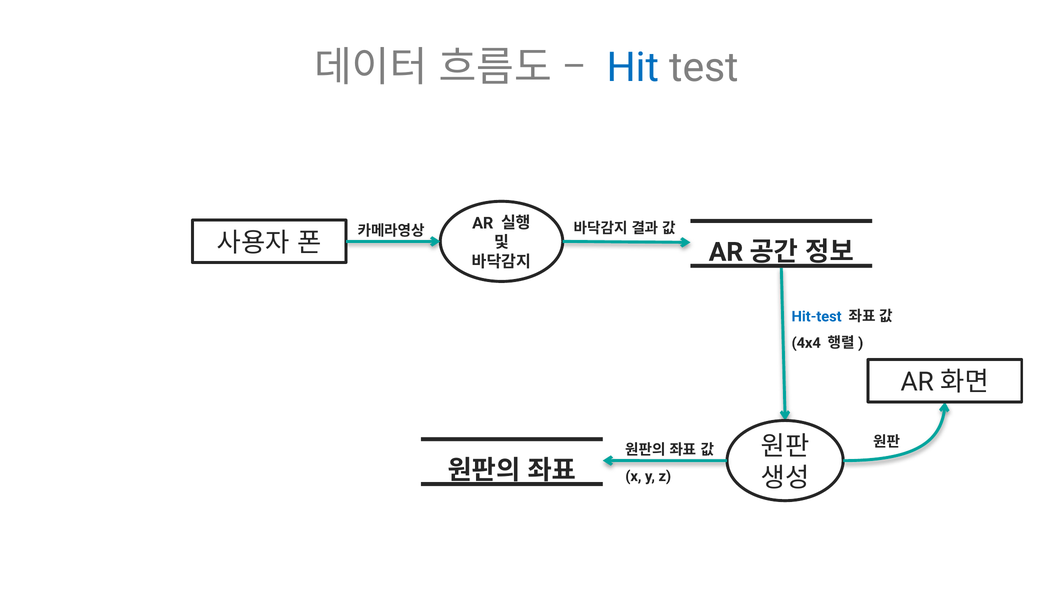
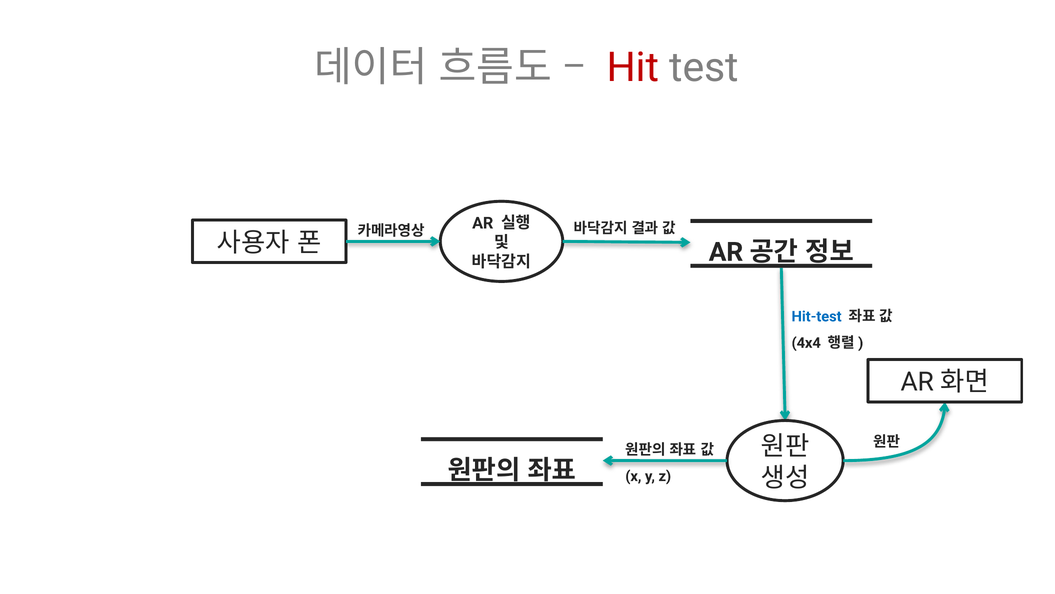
Hit colour: blue -> red
